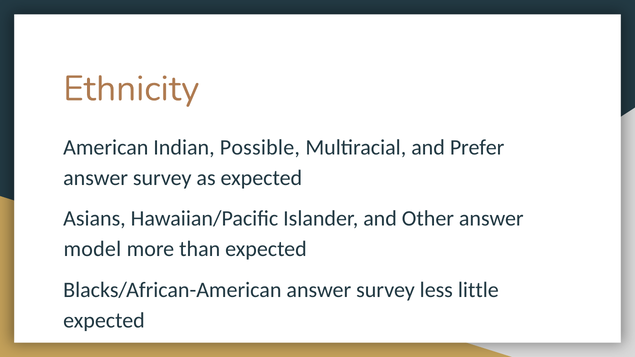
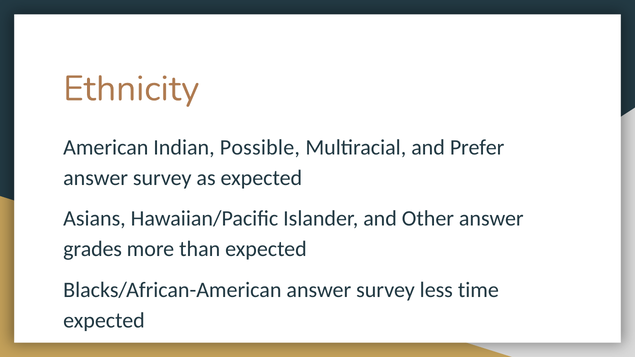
model: model -> grades
little: little -> time
